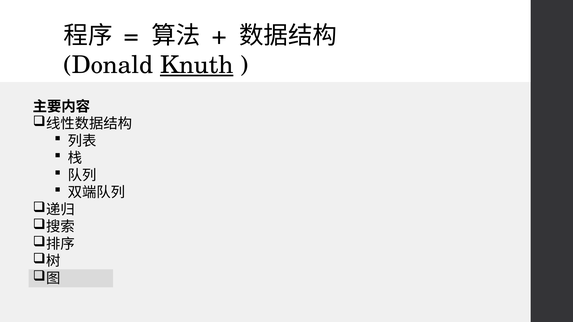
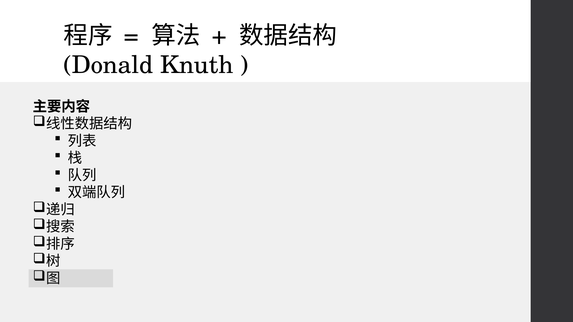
Knuth underline: present -> none
